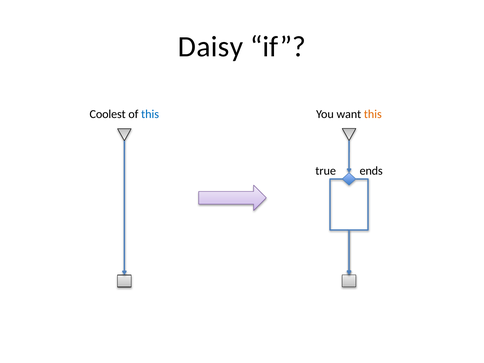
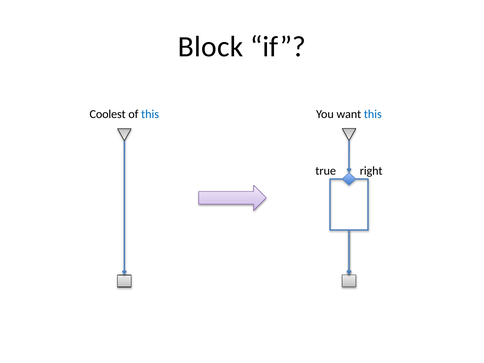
Daisy: Daisy -> Block
this at (373, 114) colour: orange -> blue
ends: ends -> right
